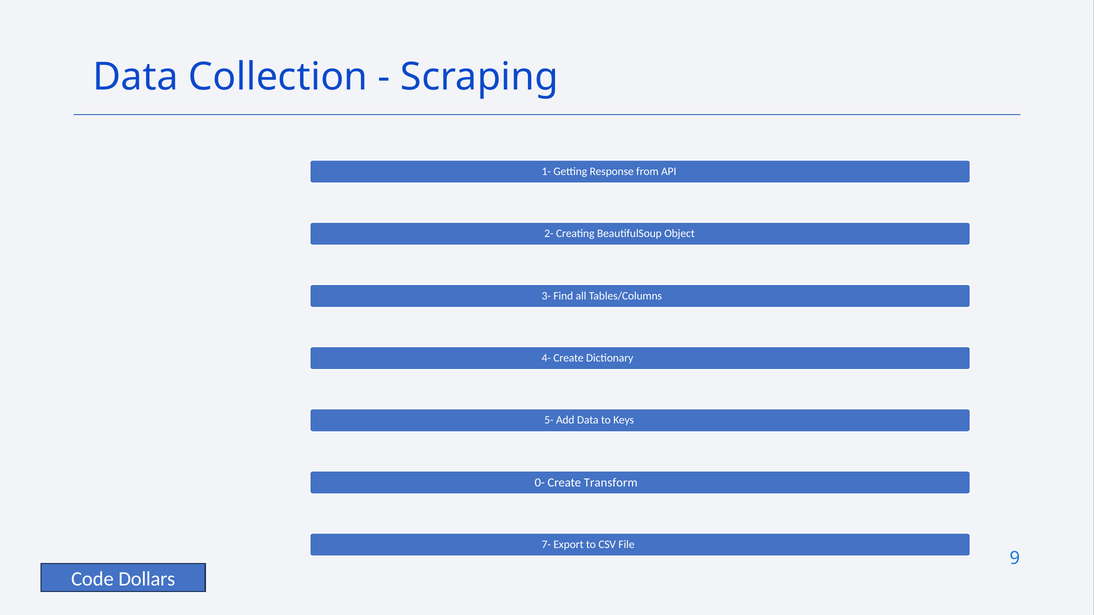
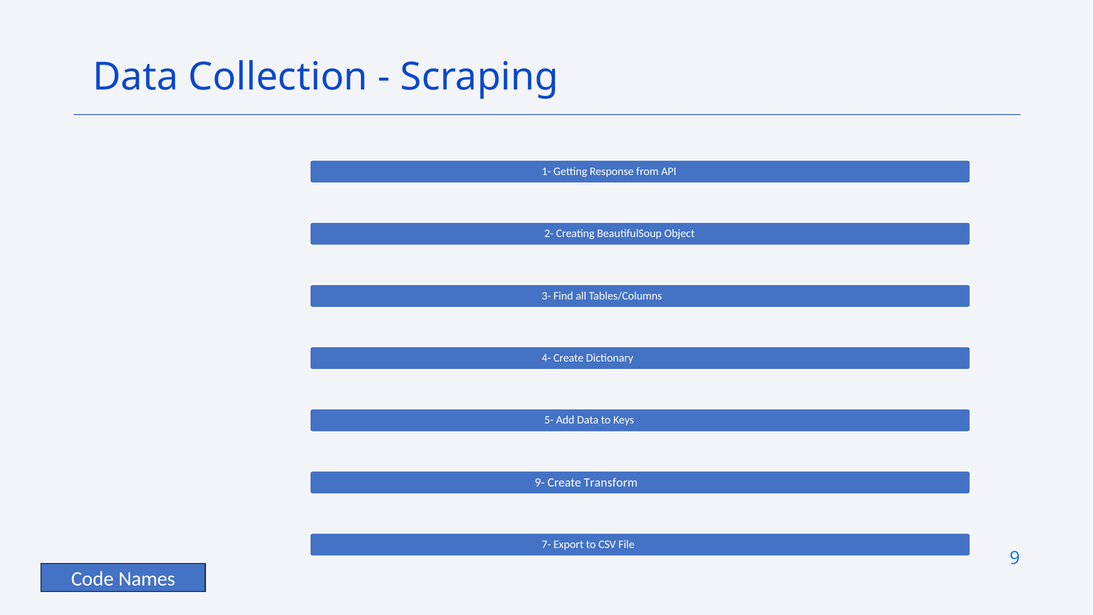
0-: 0- -> 9-
Dollars: Dollars -> Names
